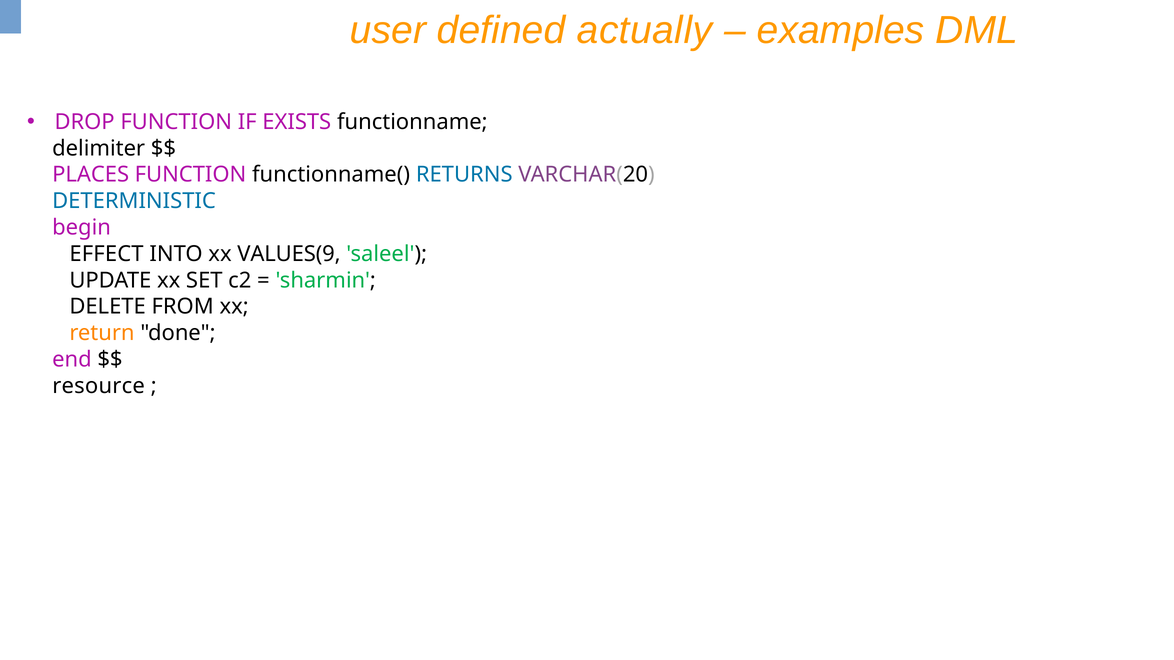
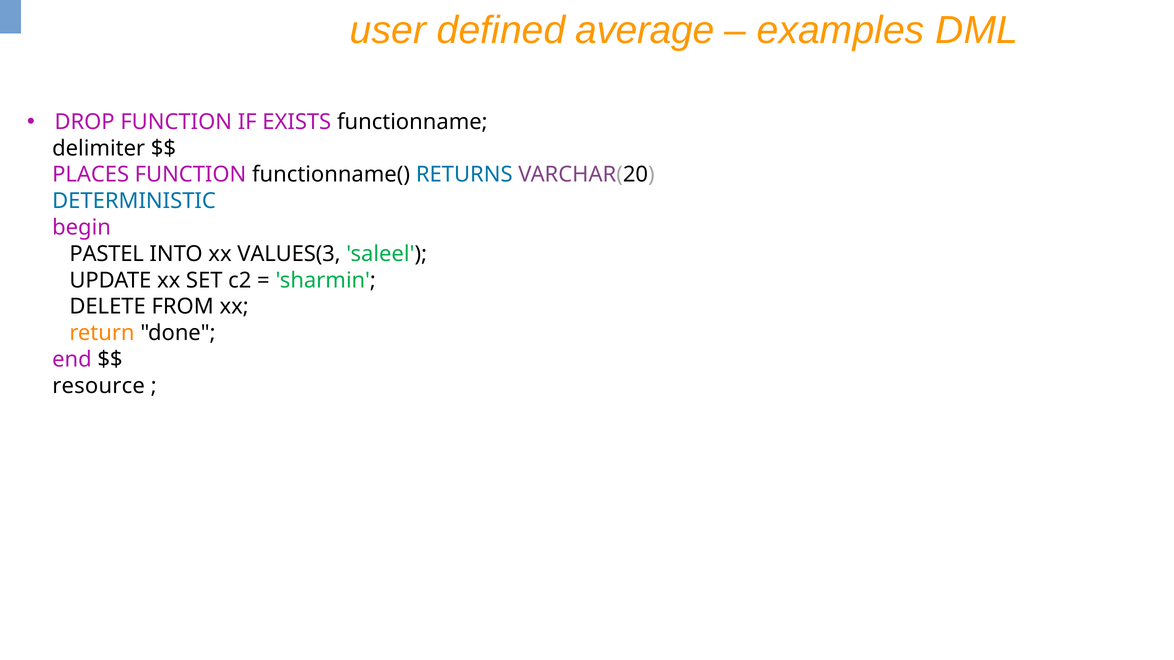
actually: actually -> average
EFFECT: EFFECT -> PASTEL
VALUES(9: VALUES(9 -> VALUES(3
